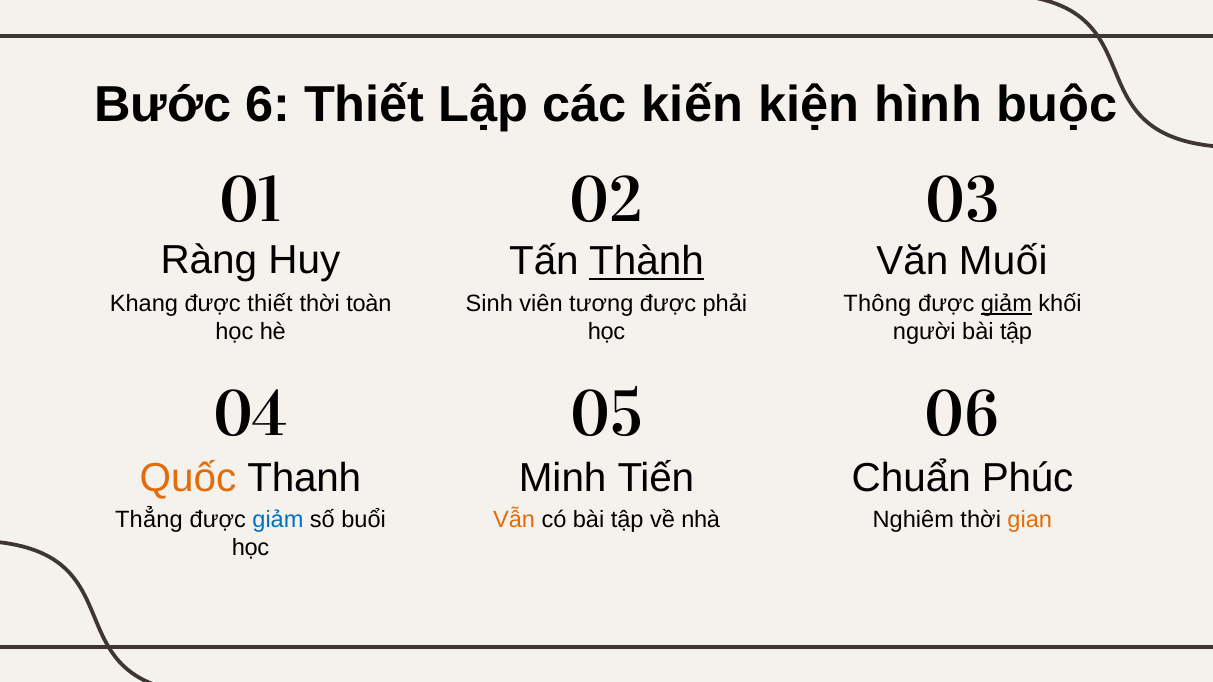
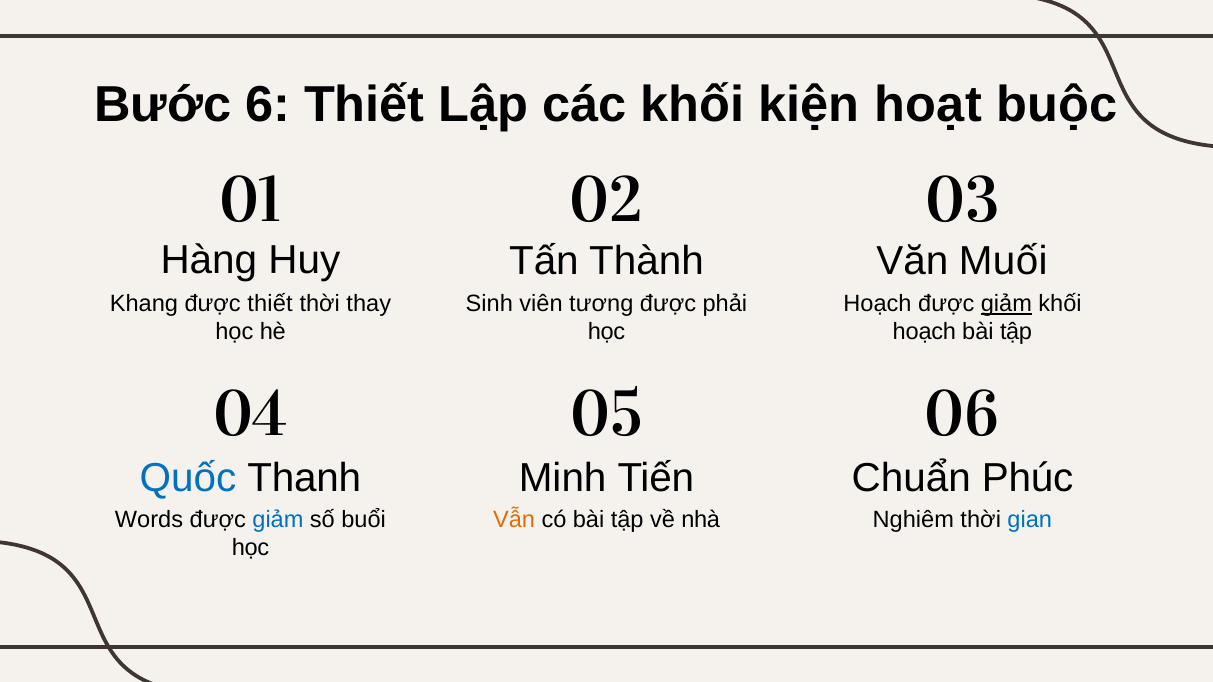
các kiến: kiến -> khối
hình: hình -> hoạt
Ràng: Ràng -> Hàng
Thành underline: present -> none
toàn: toàn -> thay
Thông at (877, 304): Thông -> Hoạch
người at (924, 332): người -> hoạch
Quốc colour: orange -> blue
Thẳng: Thẳng -> Words
gian colour: orange -> blue
